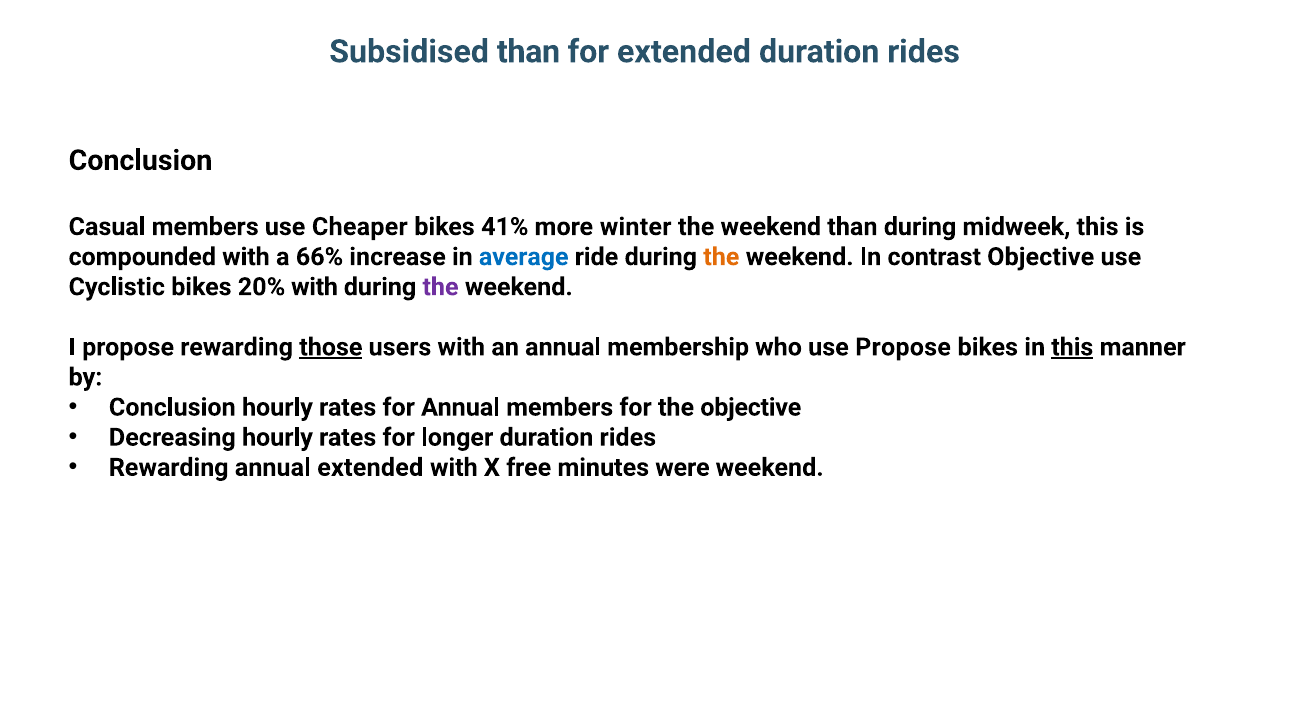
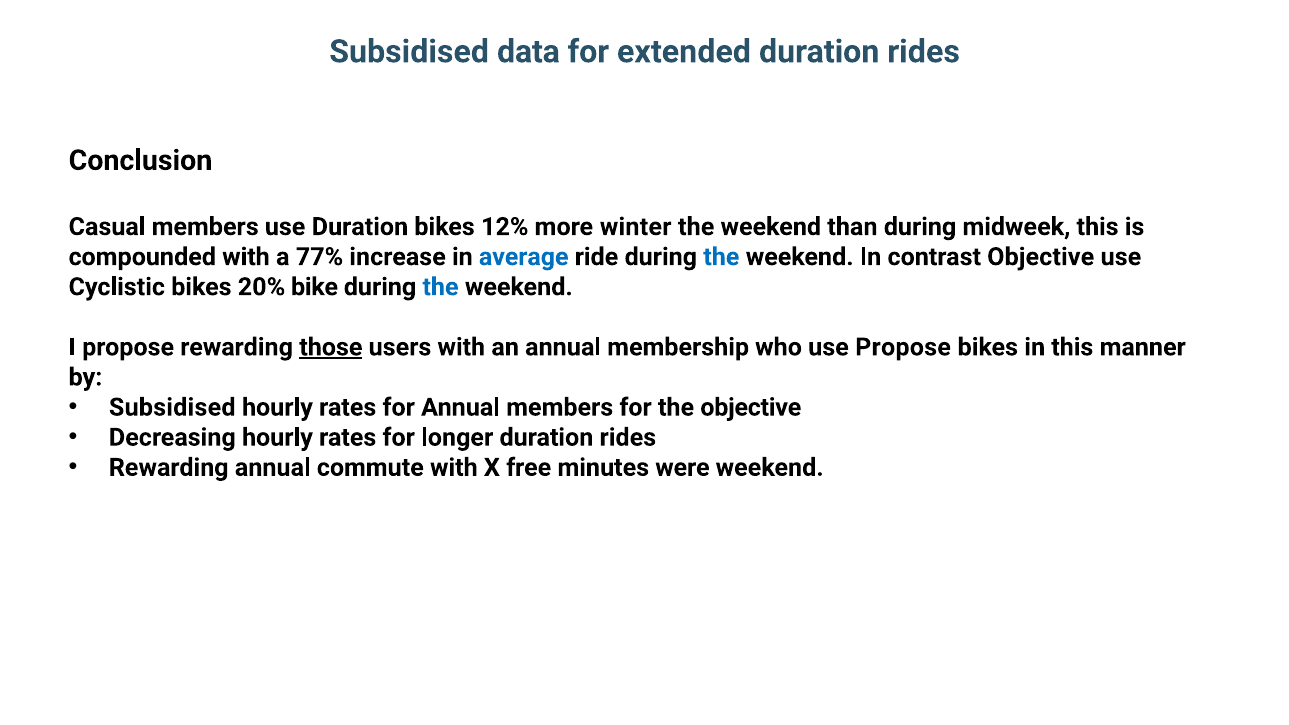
Subsidised than: than -> data
use Cheaper: Cheaper -> Duration
41%: 41% -> 12%
66%: 66% -> 77%
the at (721, 257) colour: orange -> blue
20% with: with -> bike
the at (440, 287) colour: purple -> blue
this at (1072, 347) underline: present -> none
Conclusion at (172, 407): Conclusion -> Subsidised
annual extended: extended -> commute
